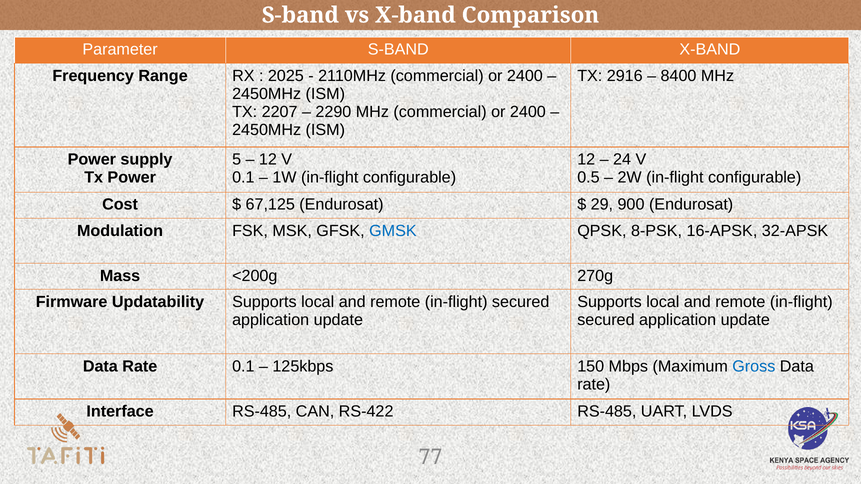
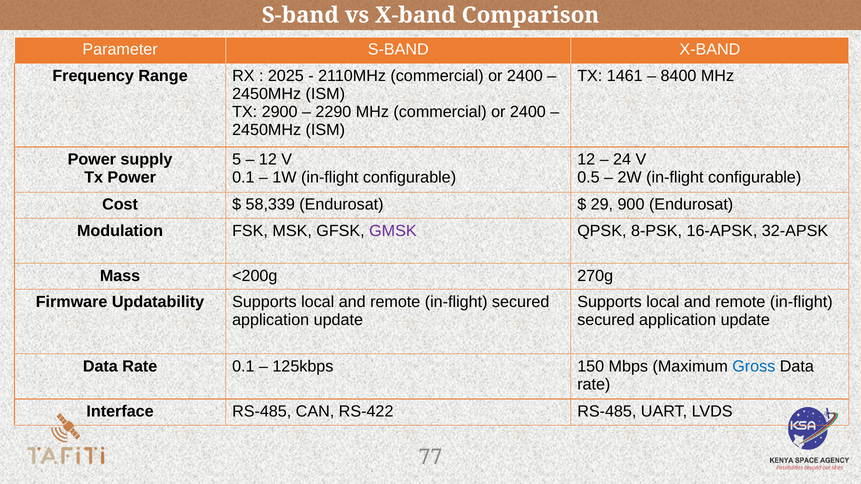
2916: 2916 -> 1461
2207: 2207 -> 2900
67,125: 67,125 -> 58,339
GMSK colour: blue -> purple
